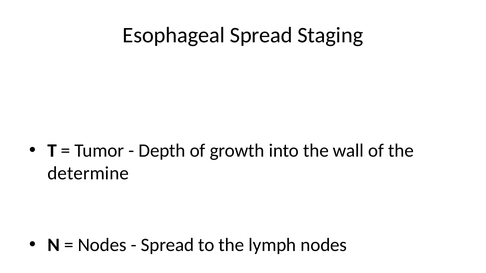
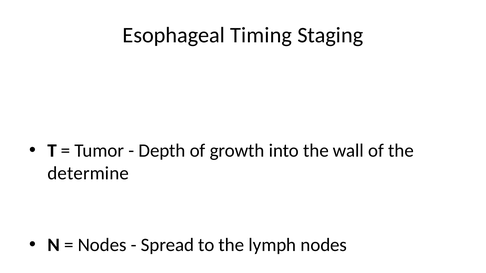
Esophageal Spread: Spread -> Timing
